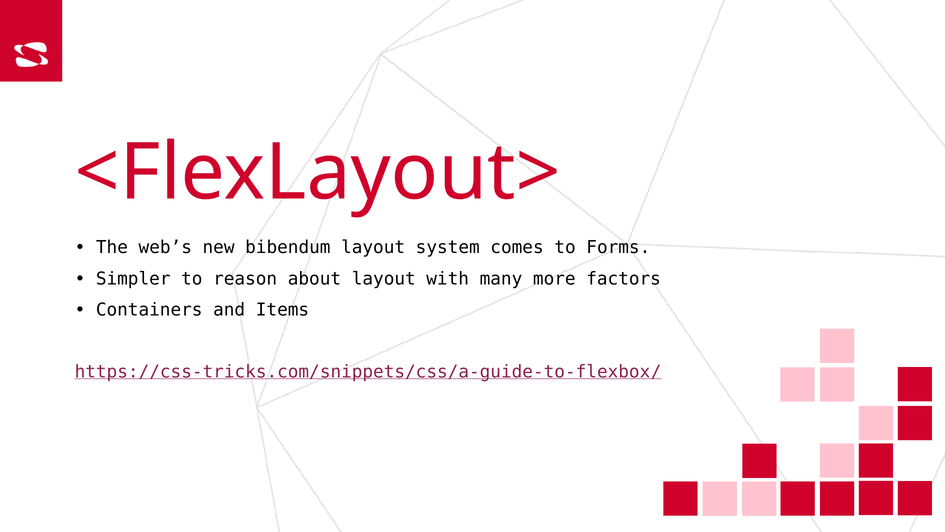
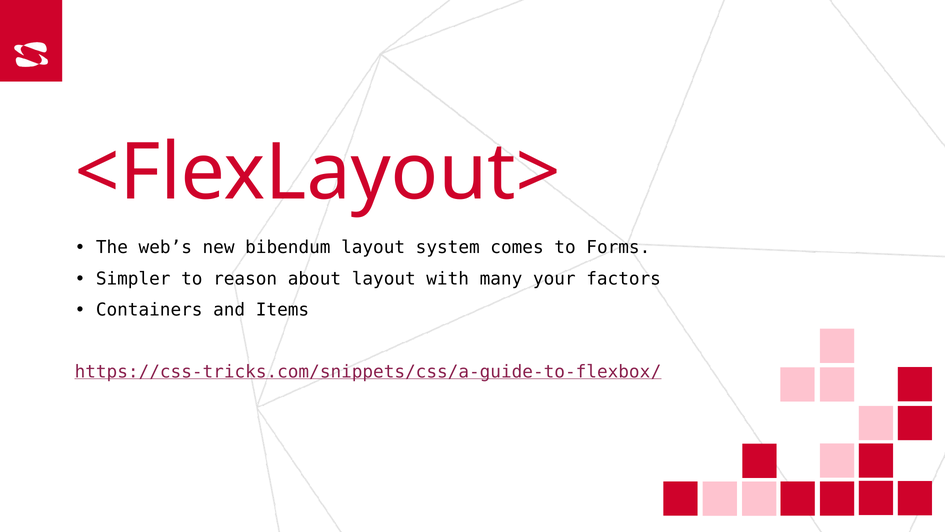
more: more -> your
